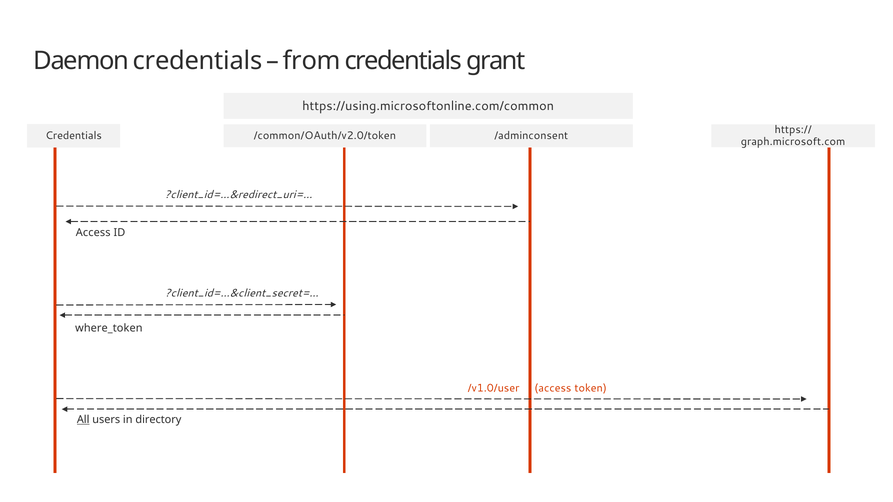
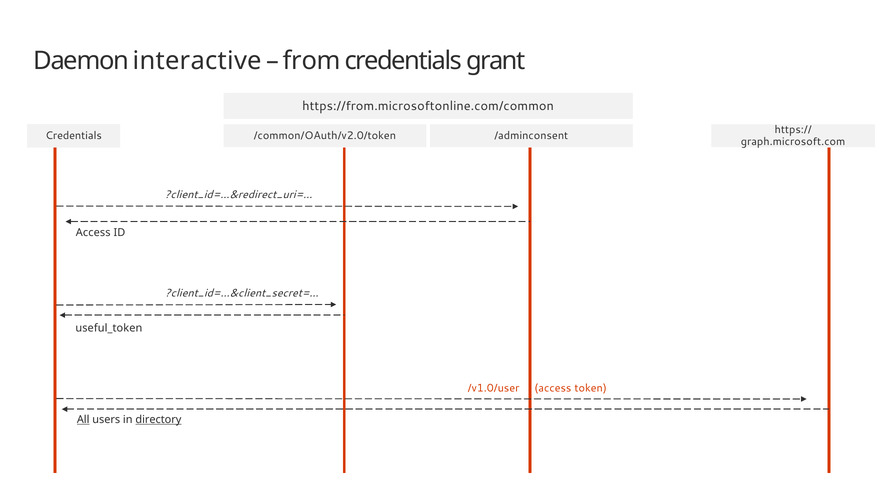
Daemon credentials: credentials -> interactive
https://using.microsoftonline.com/common: https://using.microsoftonline.com/common -> https://from.microsoftonline.com/common
where_token: where_token -> useful_token
directory underline: none -> present
